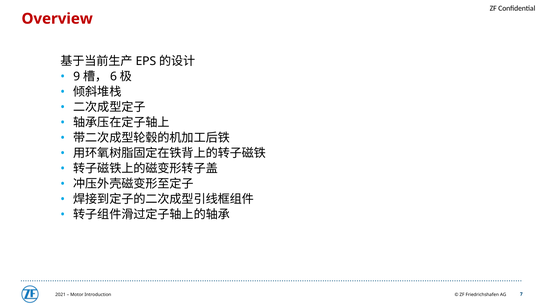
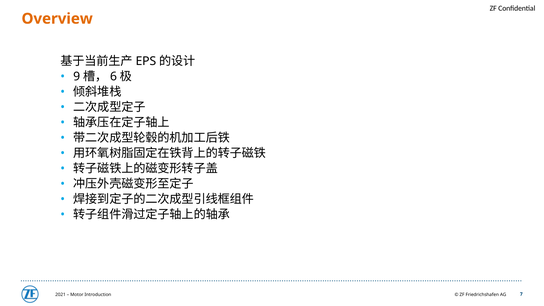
Overview colour: red -> orange
